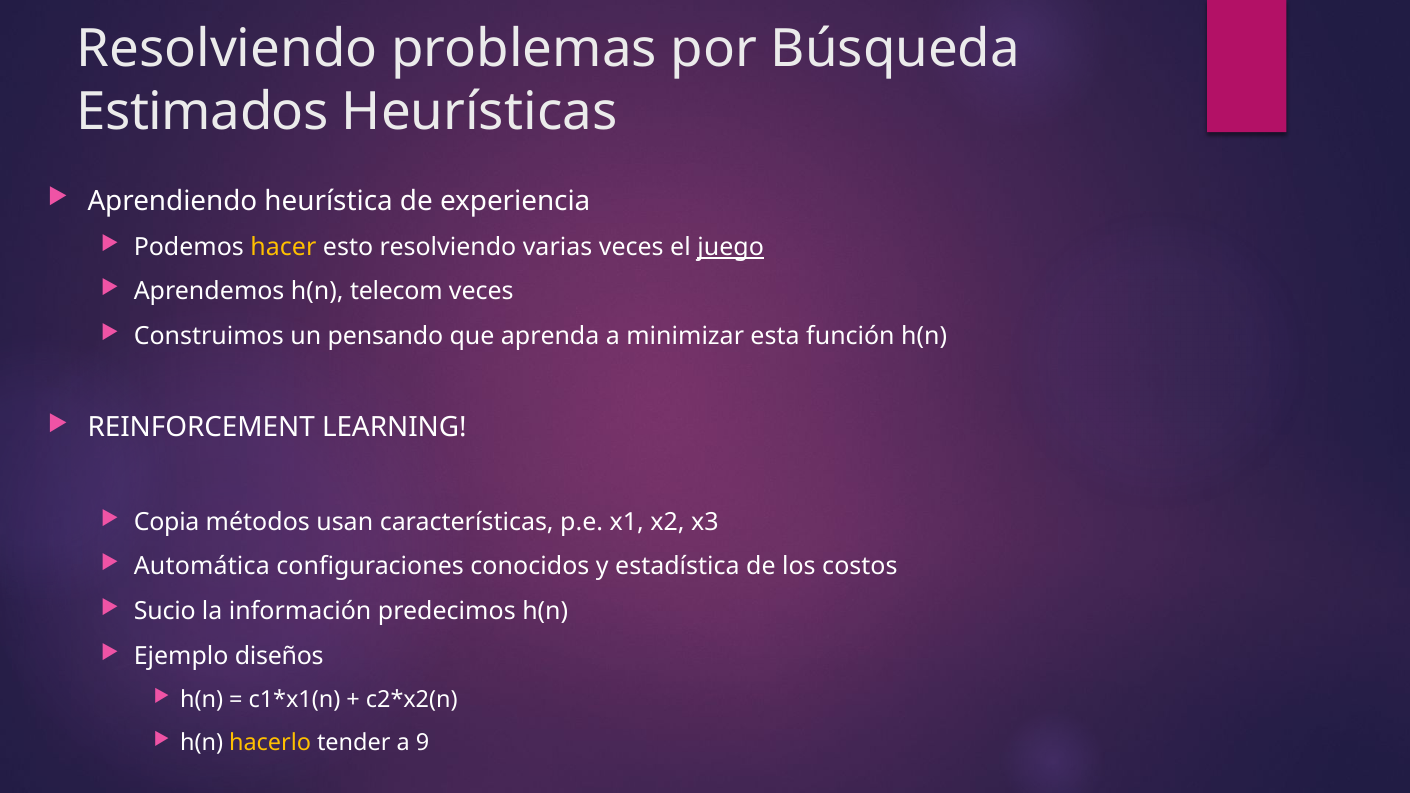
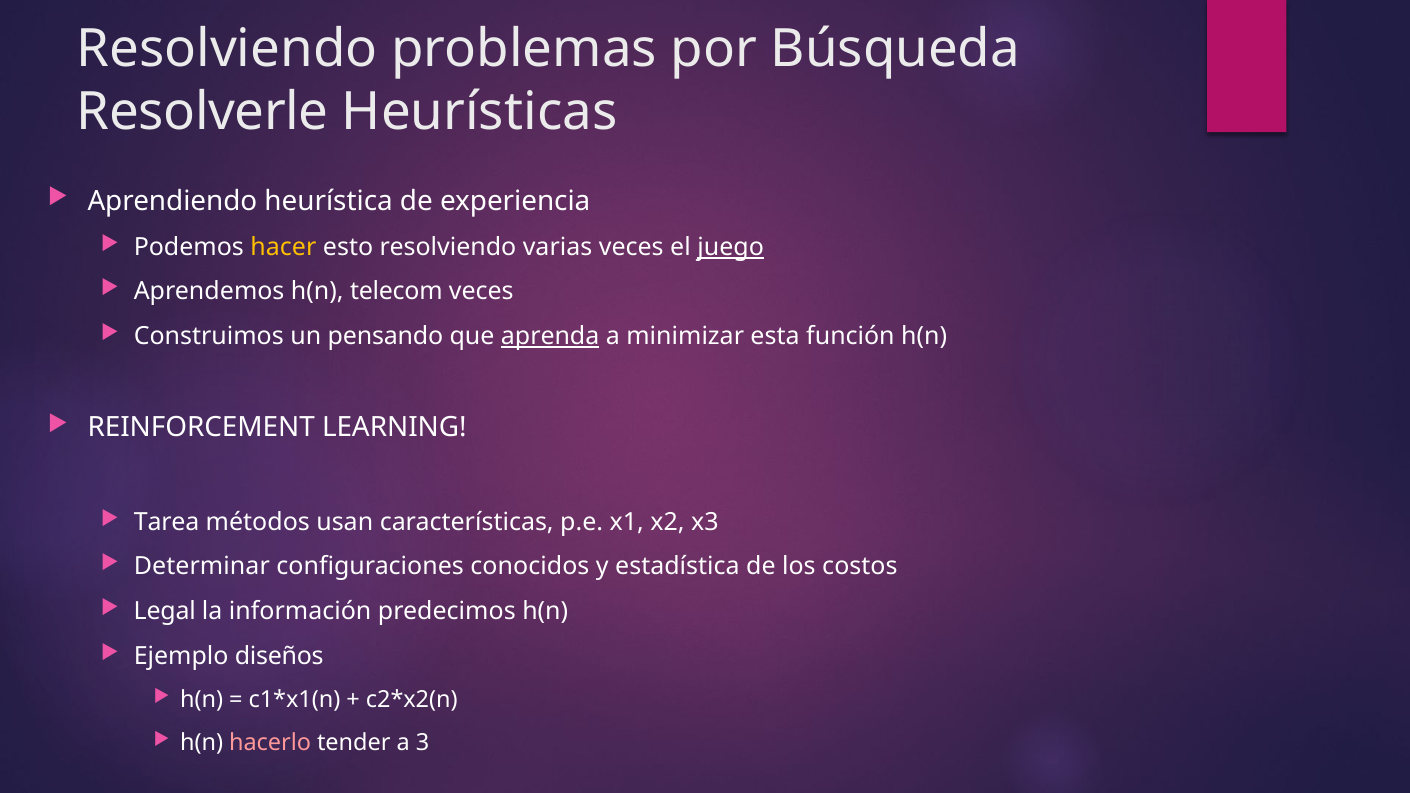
Estimados: Estimados -> Resolverle
aprenda underline: none -> present
Copia: Copia -> Tarea
Automática: Automática -> Determinar
Sucio: Sucio -> Legal
hacerlo colour: yellow -> pink
9: 9 -> 3
